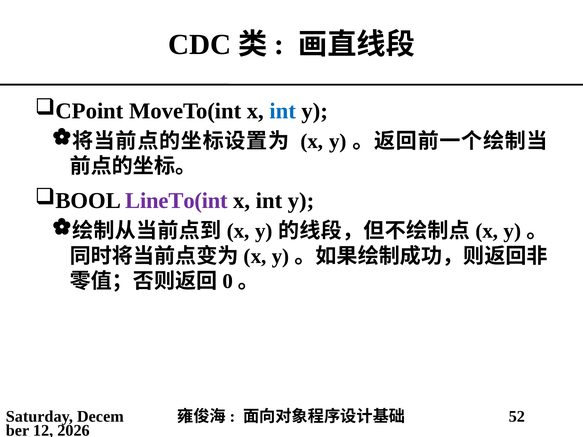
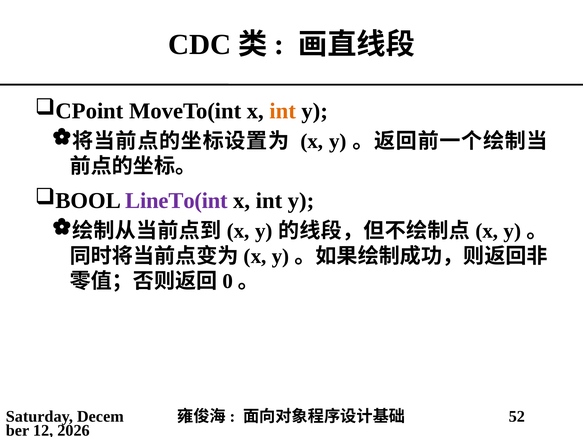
int at (283, 111) colour: blue -> orange
